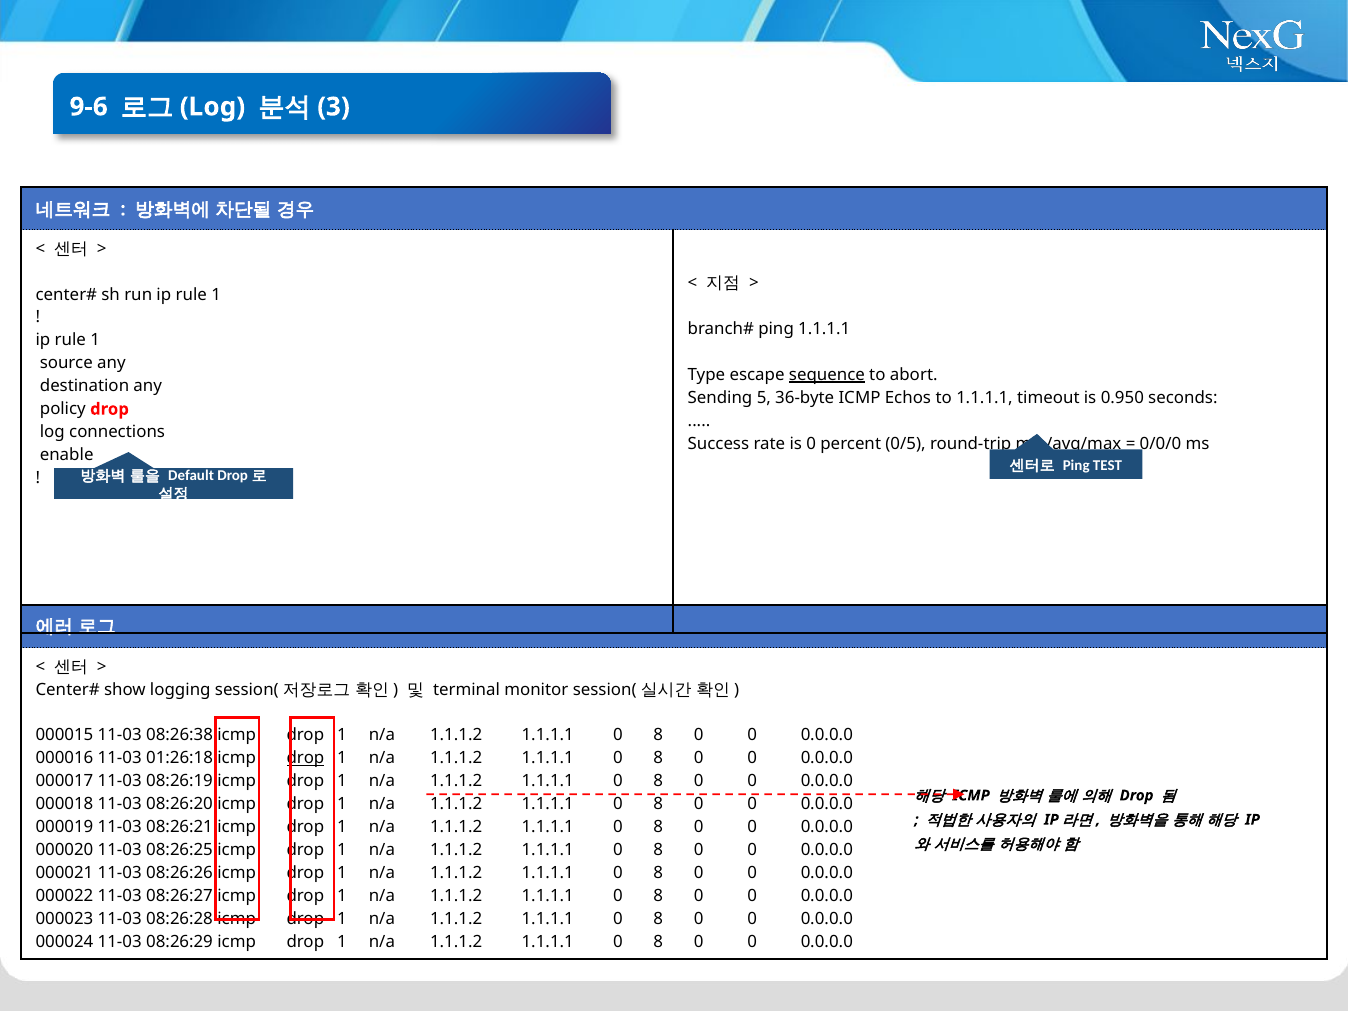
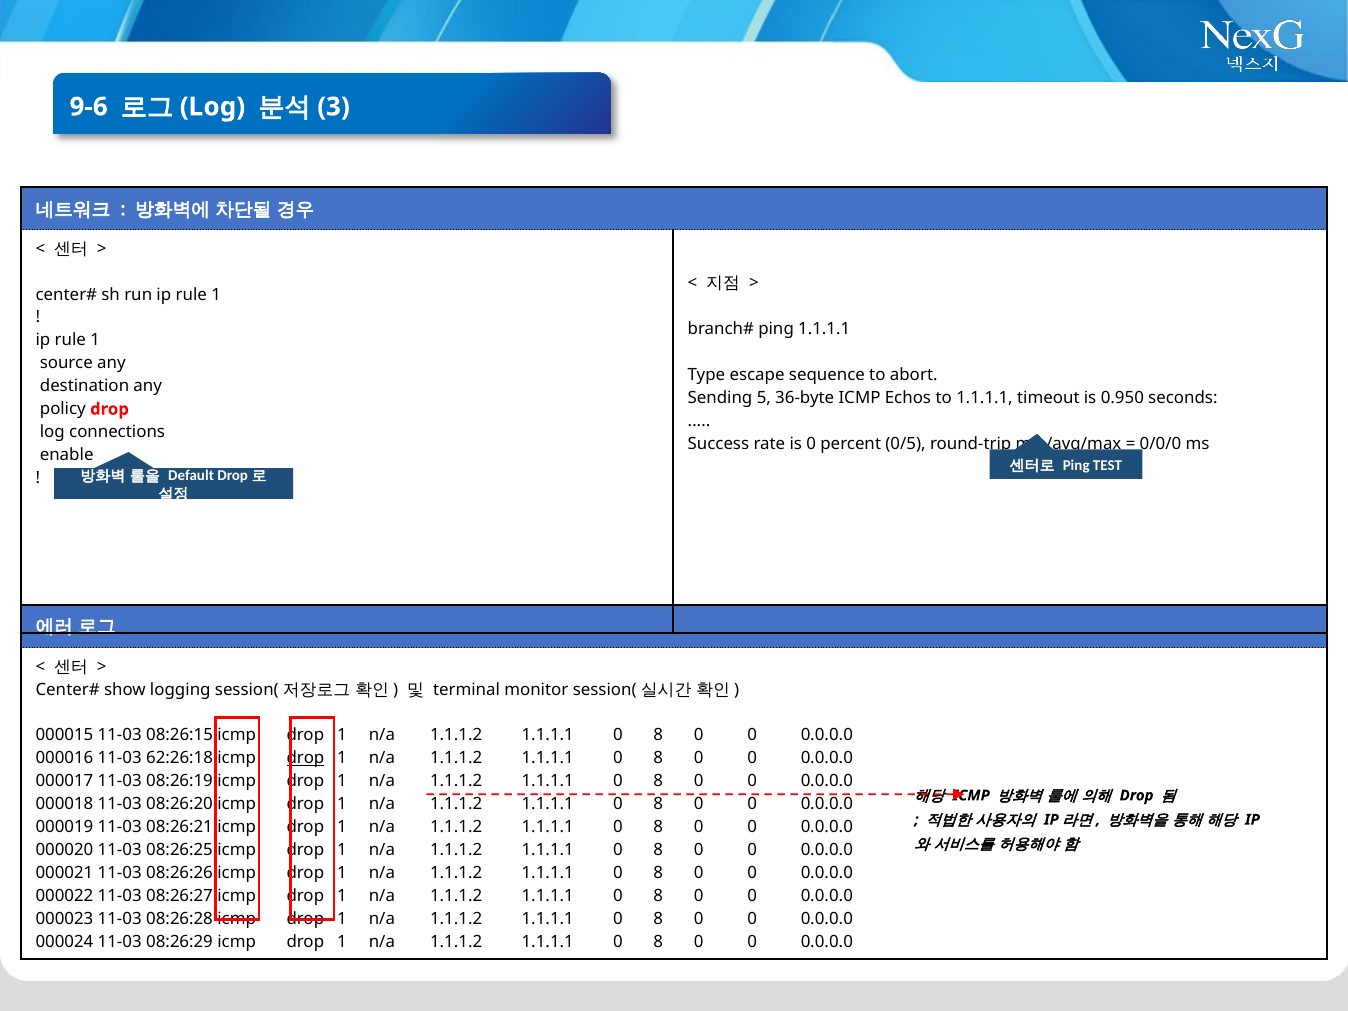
sequence underline: present -> none
08:26:38: 08:26:38 -> 08:26:15
01:26:18: 01:26:18 -> 62:26:18
